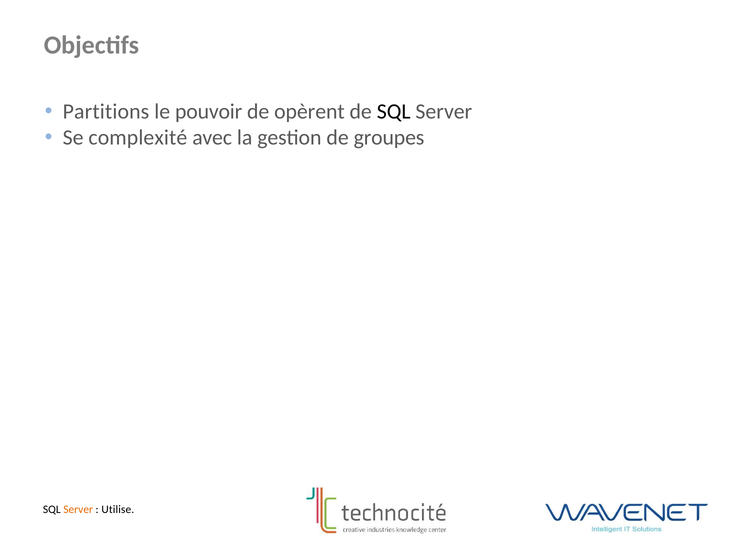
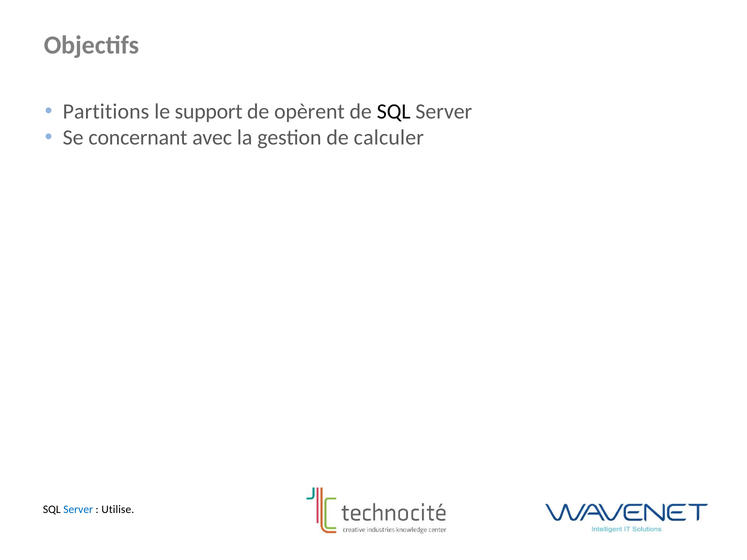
pouvoir: pouvoir -> support
complexité: complexité -> concernant
groupes: groupes -> calculer
Server at (78, 510) colour: orange -> blue
